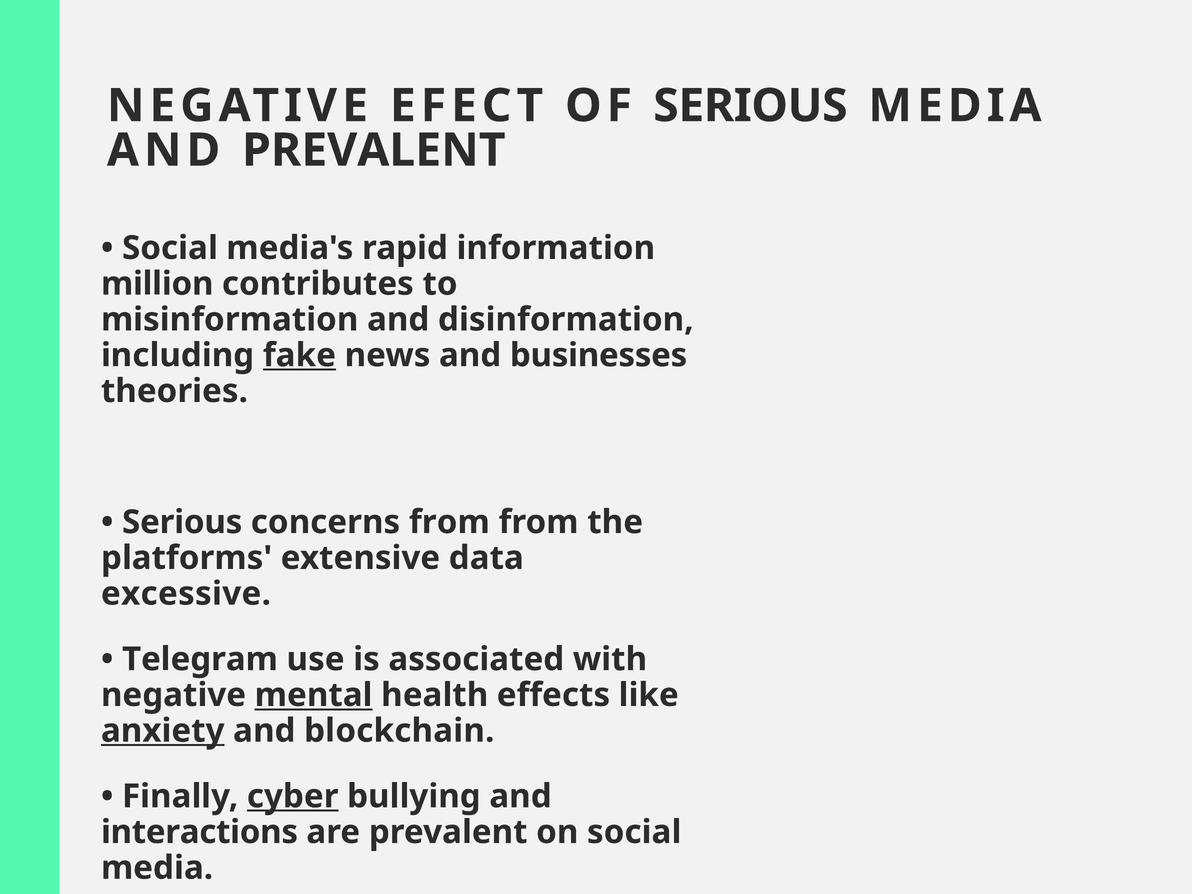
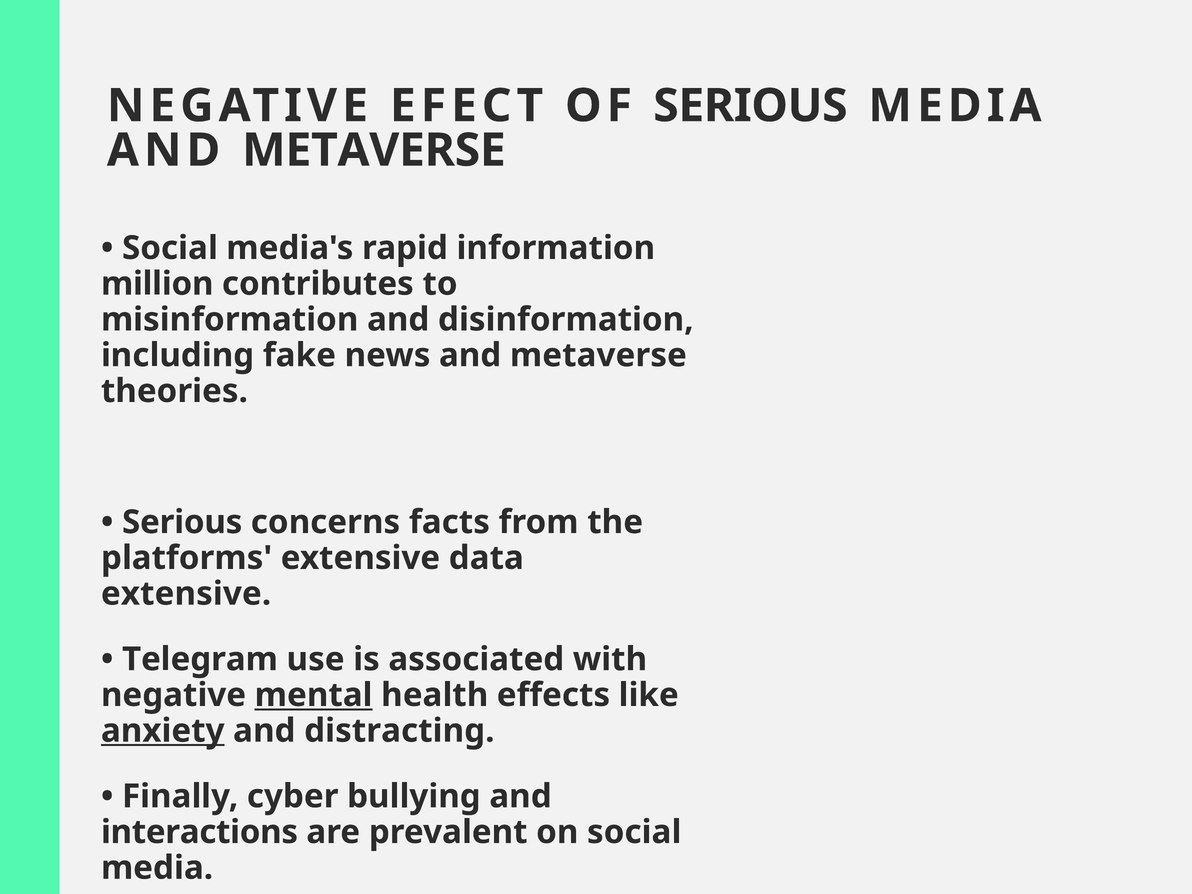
PREVALENT at (374, 150): PREVALENT -> METAVERSE
fake underline: present -> none
news and businesses: businesses -> metaverse
concerns from: from -> facts
excessive at (186, 594): excessive -> extensive
blockchain: blockchain -> distracting
cyber underline: present -> none
